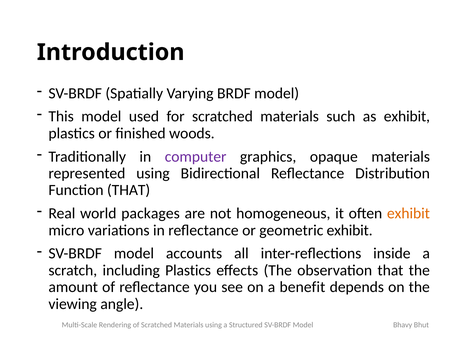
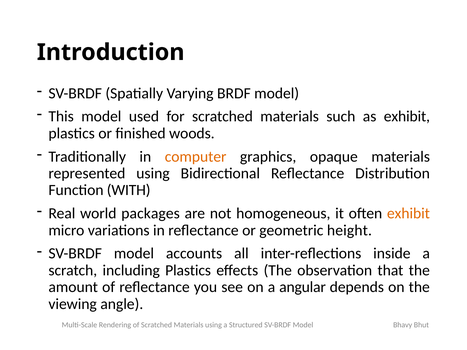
computer colour: purple -> orange
Function THAT: THAT -> WITH
geometric exhibit: exhibit -> height
benefit: benefit -> angular
